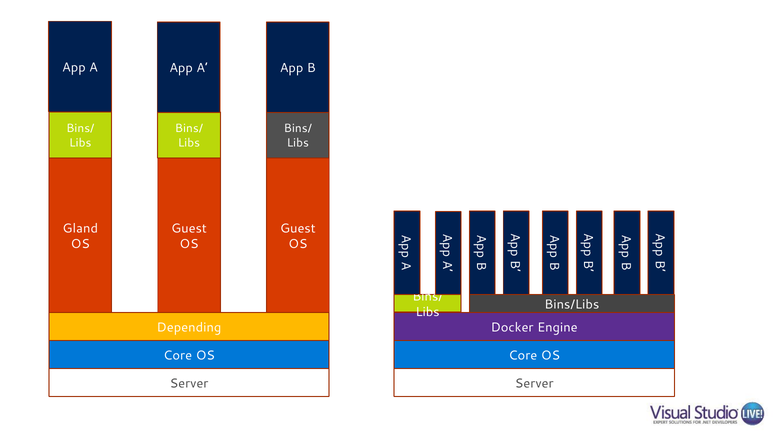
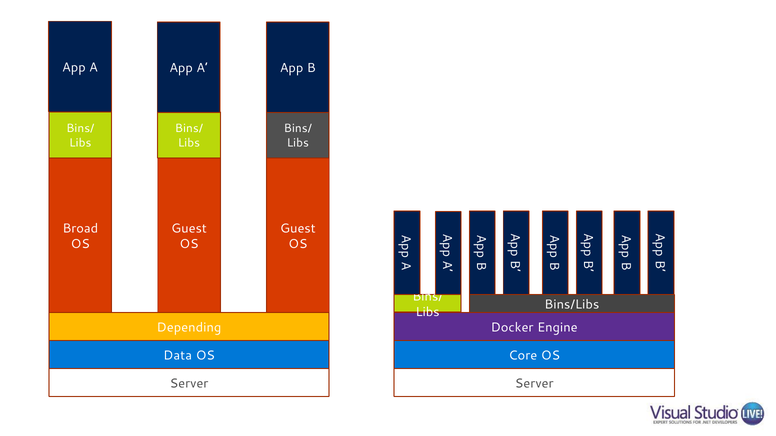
Gland: Gland -> Broad
Core at (178, 356): Core -> Data
